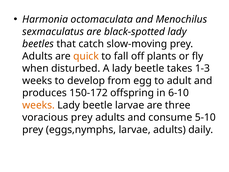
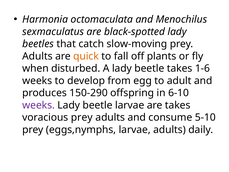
1-3: 1-3 -> 1-6
150-172: 150-172 -> 150-290
weeks at (39, 105) colour: orange -> purple
are three: three -> takes
